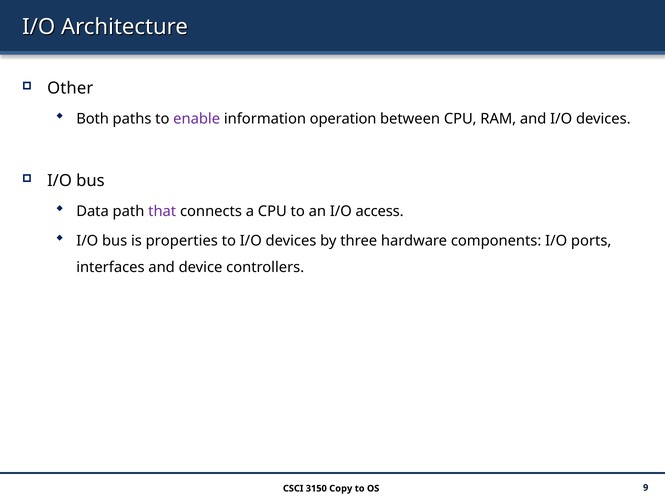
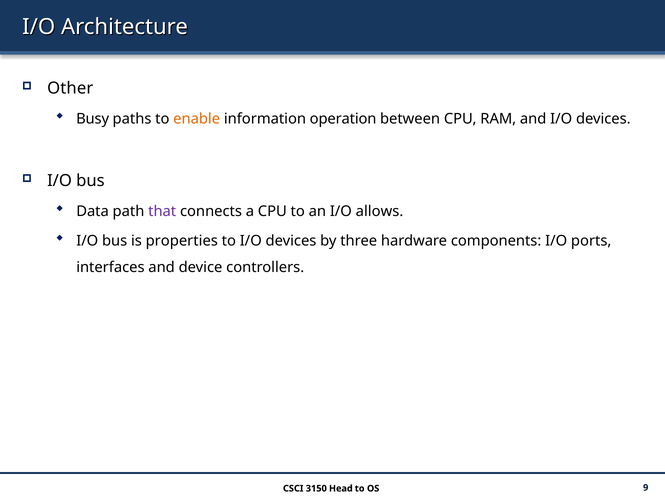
Both: Both -> Busy
enable colour: purple -> orange
access: access -> allows
Copy: Copy -> Head
